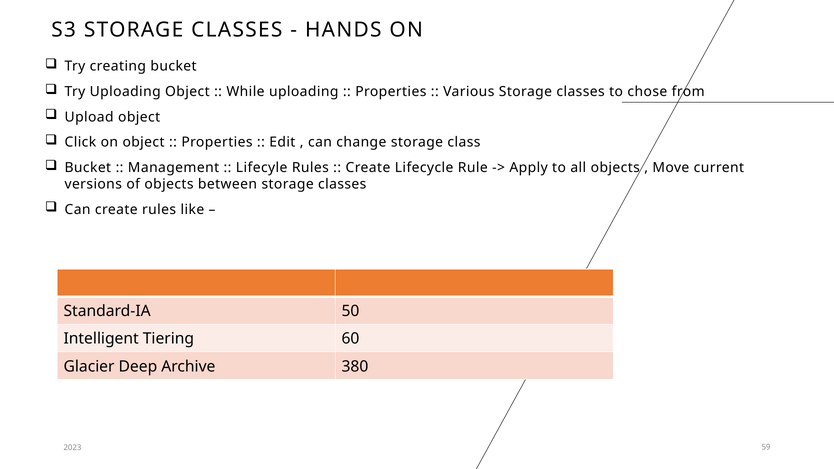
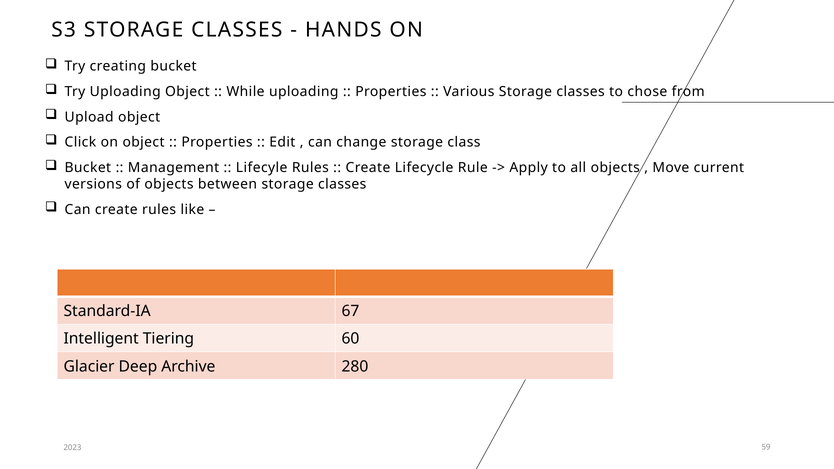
50: 50 -> 67
380: 380 -> 280
